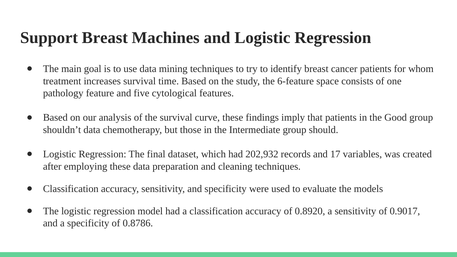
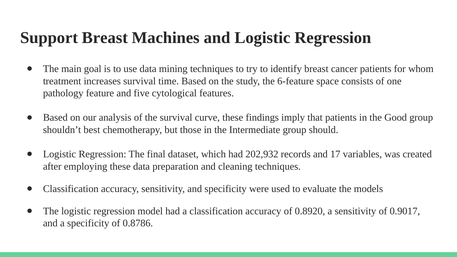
shouldn’t data: data -> best
